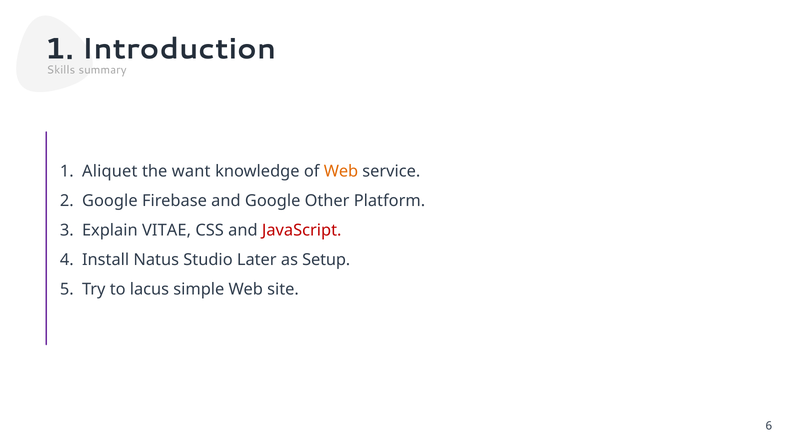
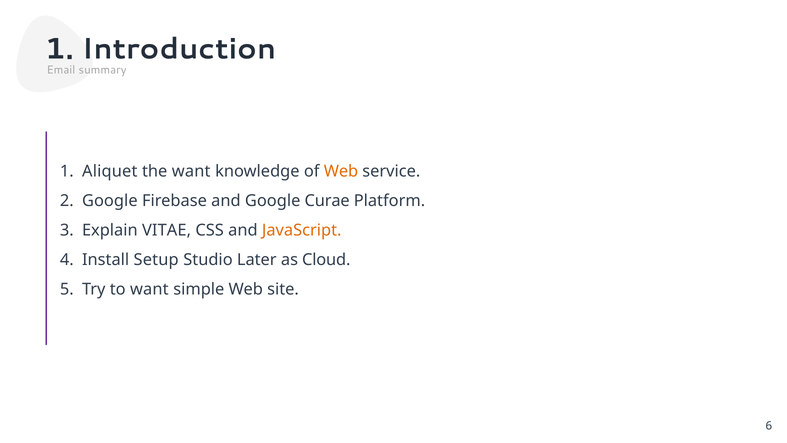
Skills: Skills -> Email
Other: Other -> Curae
JavaScript colour: red -> orange
Natus: Natus -> Setup
Setup: Setup -> Cloud
to lacus: lacus -> want
